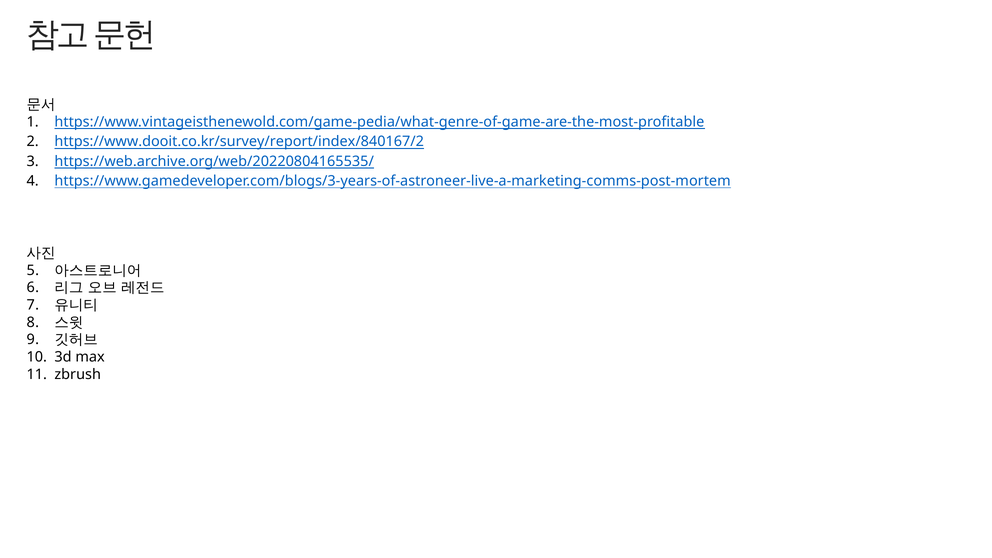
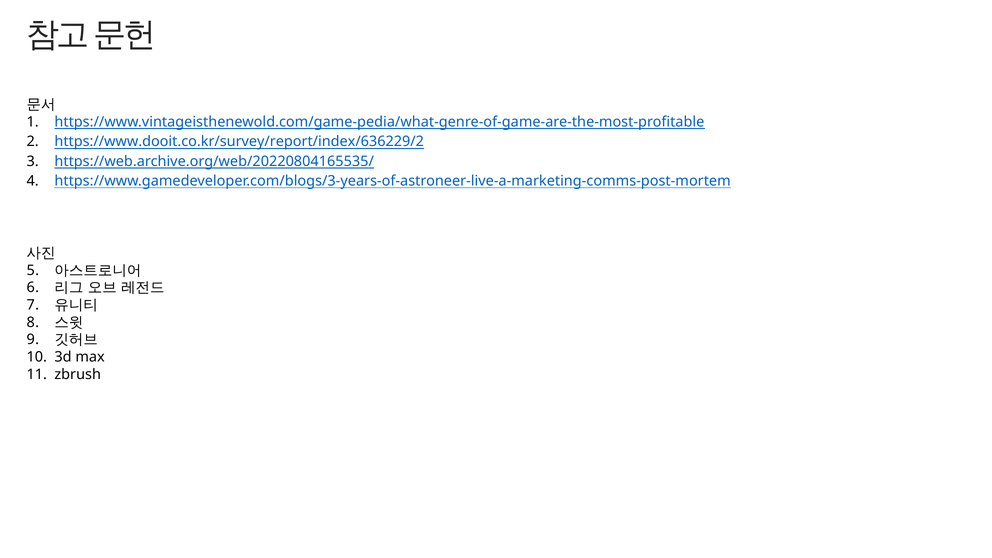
https://www.dooit.co.kr/survey/report/index/840167/2: https://www.dooit.co.kr/survey/report/index/840167/2 -> https://www.dooit.co.kr/survey/report/index/636229/2
